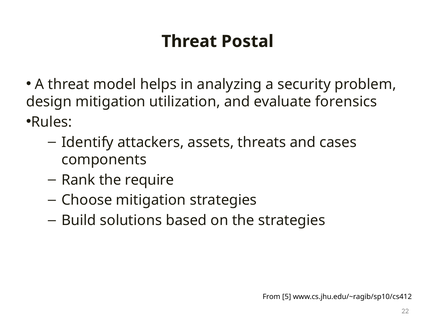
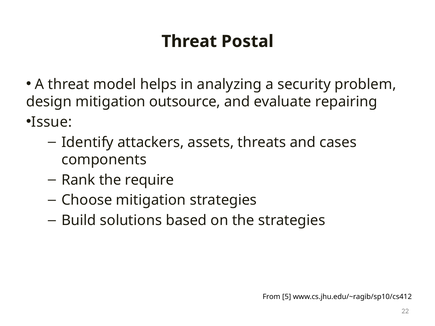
utilization: utilization -> outsource
forensics: forensics -> repairing
Rules: Rules -> Issue
